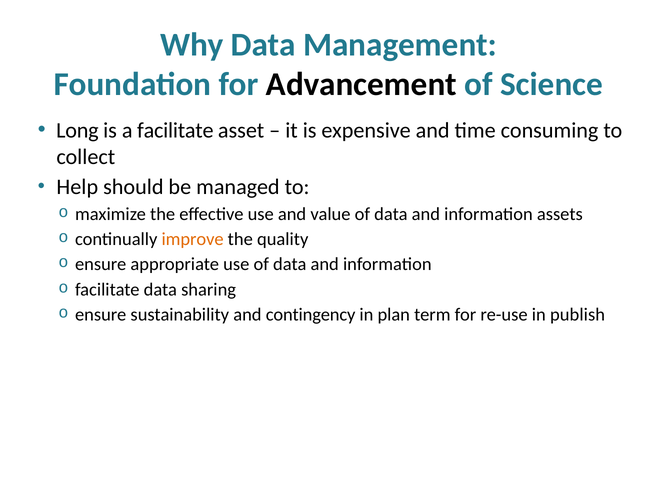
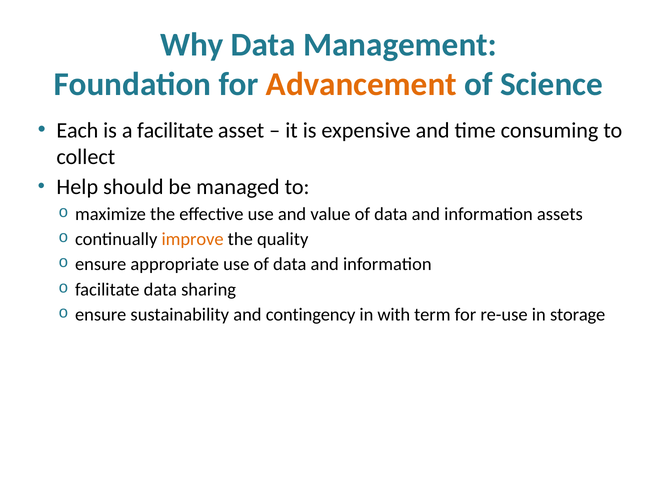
Advancement colour: black -> orange
Long: Long -> Each
plan: plan -> with
publish: publish -> storage
